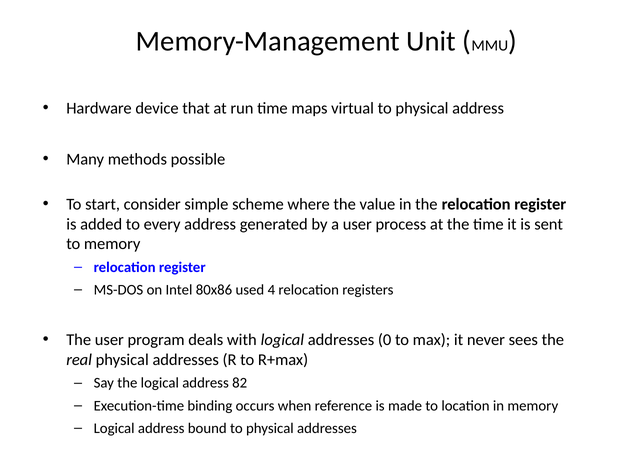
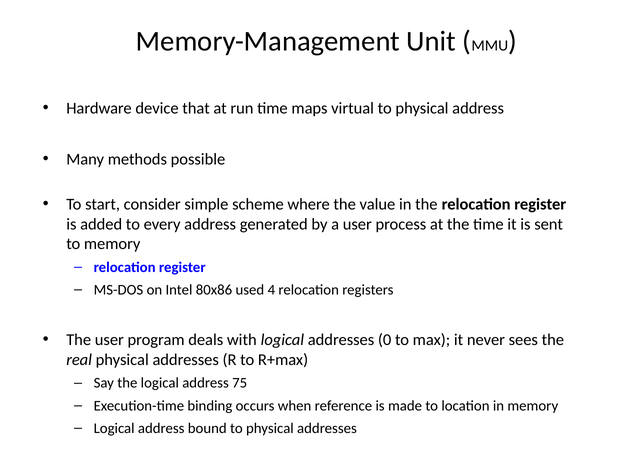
82: 82 -> 75
